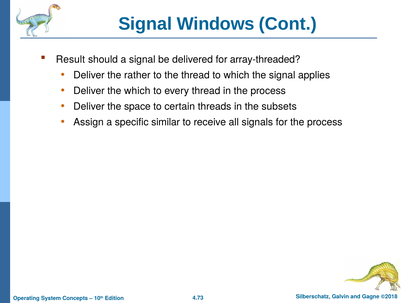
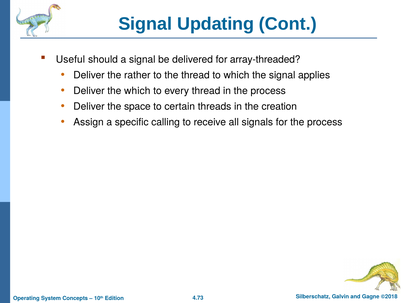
Windows: Windows -> Updating
Result: Result -> Useful
subsets: subsets -> creation
similar: similar -> calling
